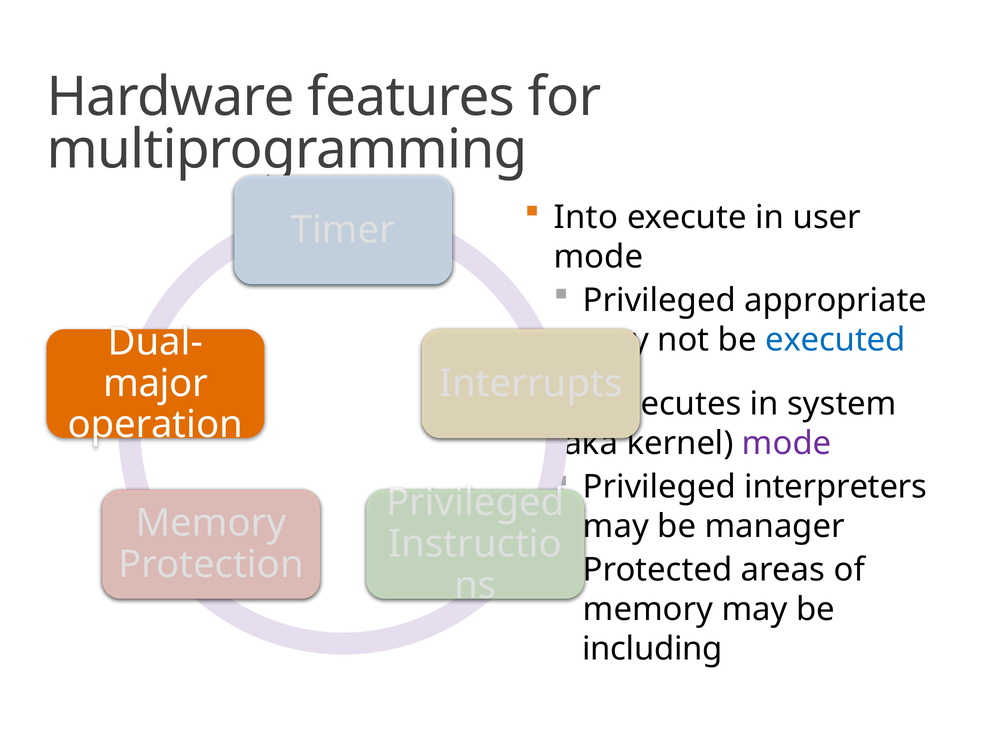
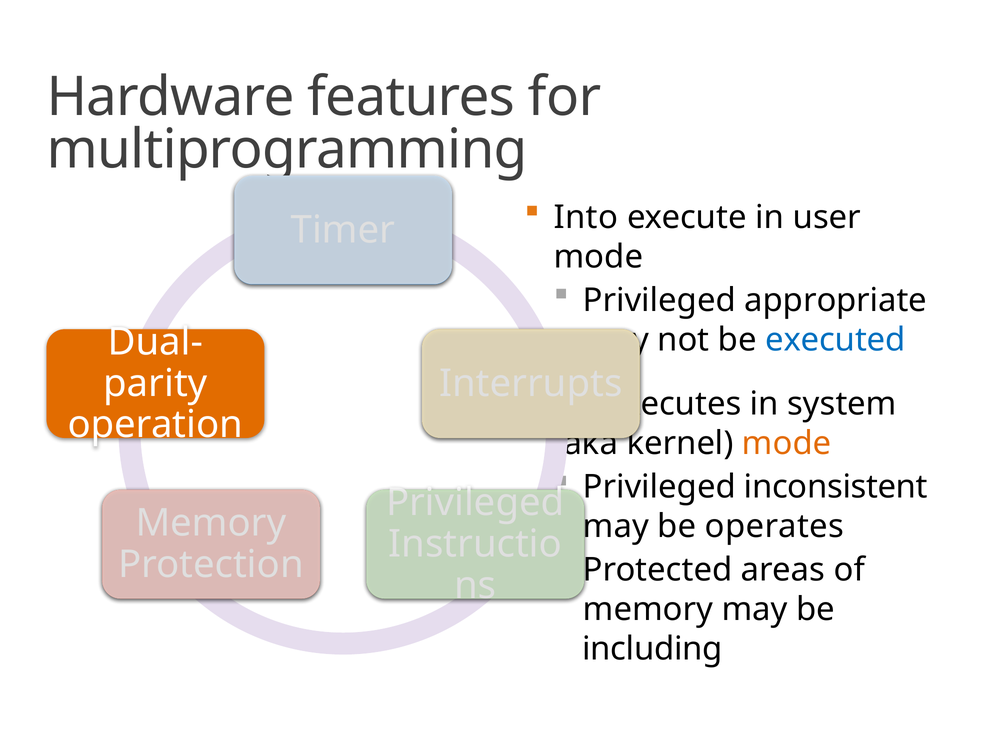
major: major -> parity
mode at (787, 444) colour: purple -> orange
interpreters: interpreters -> inconsistent
manager: manager -> operates
